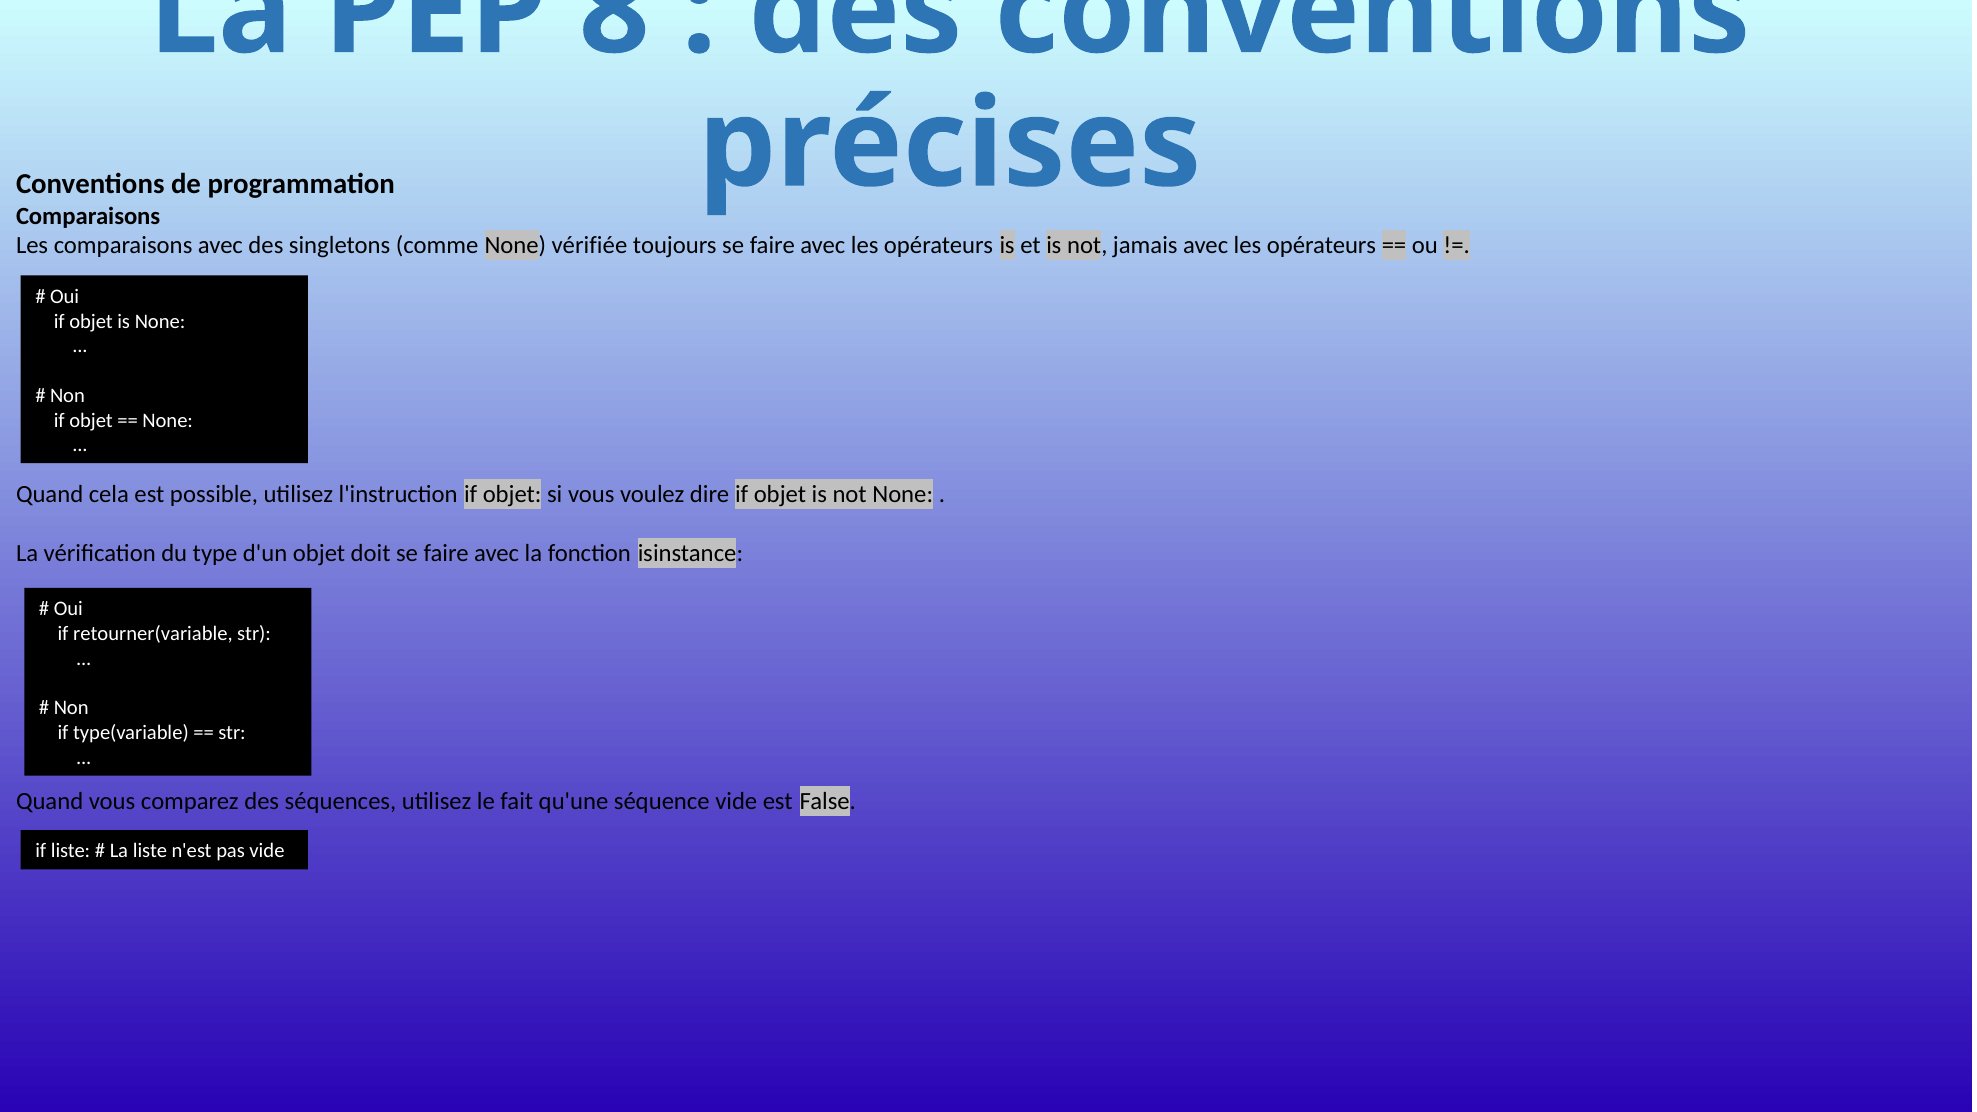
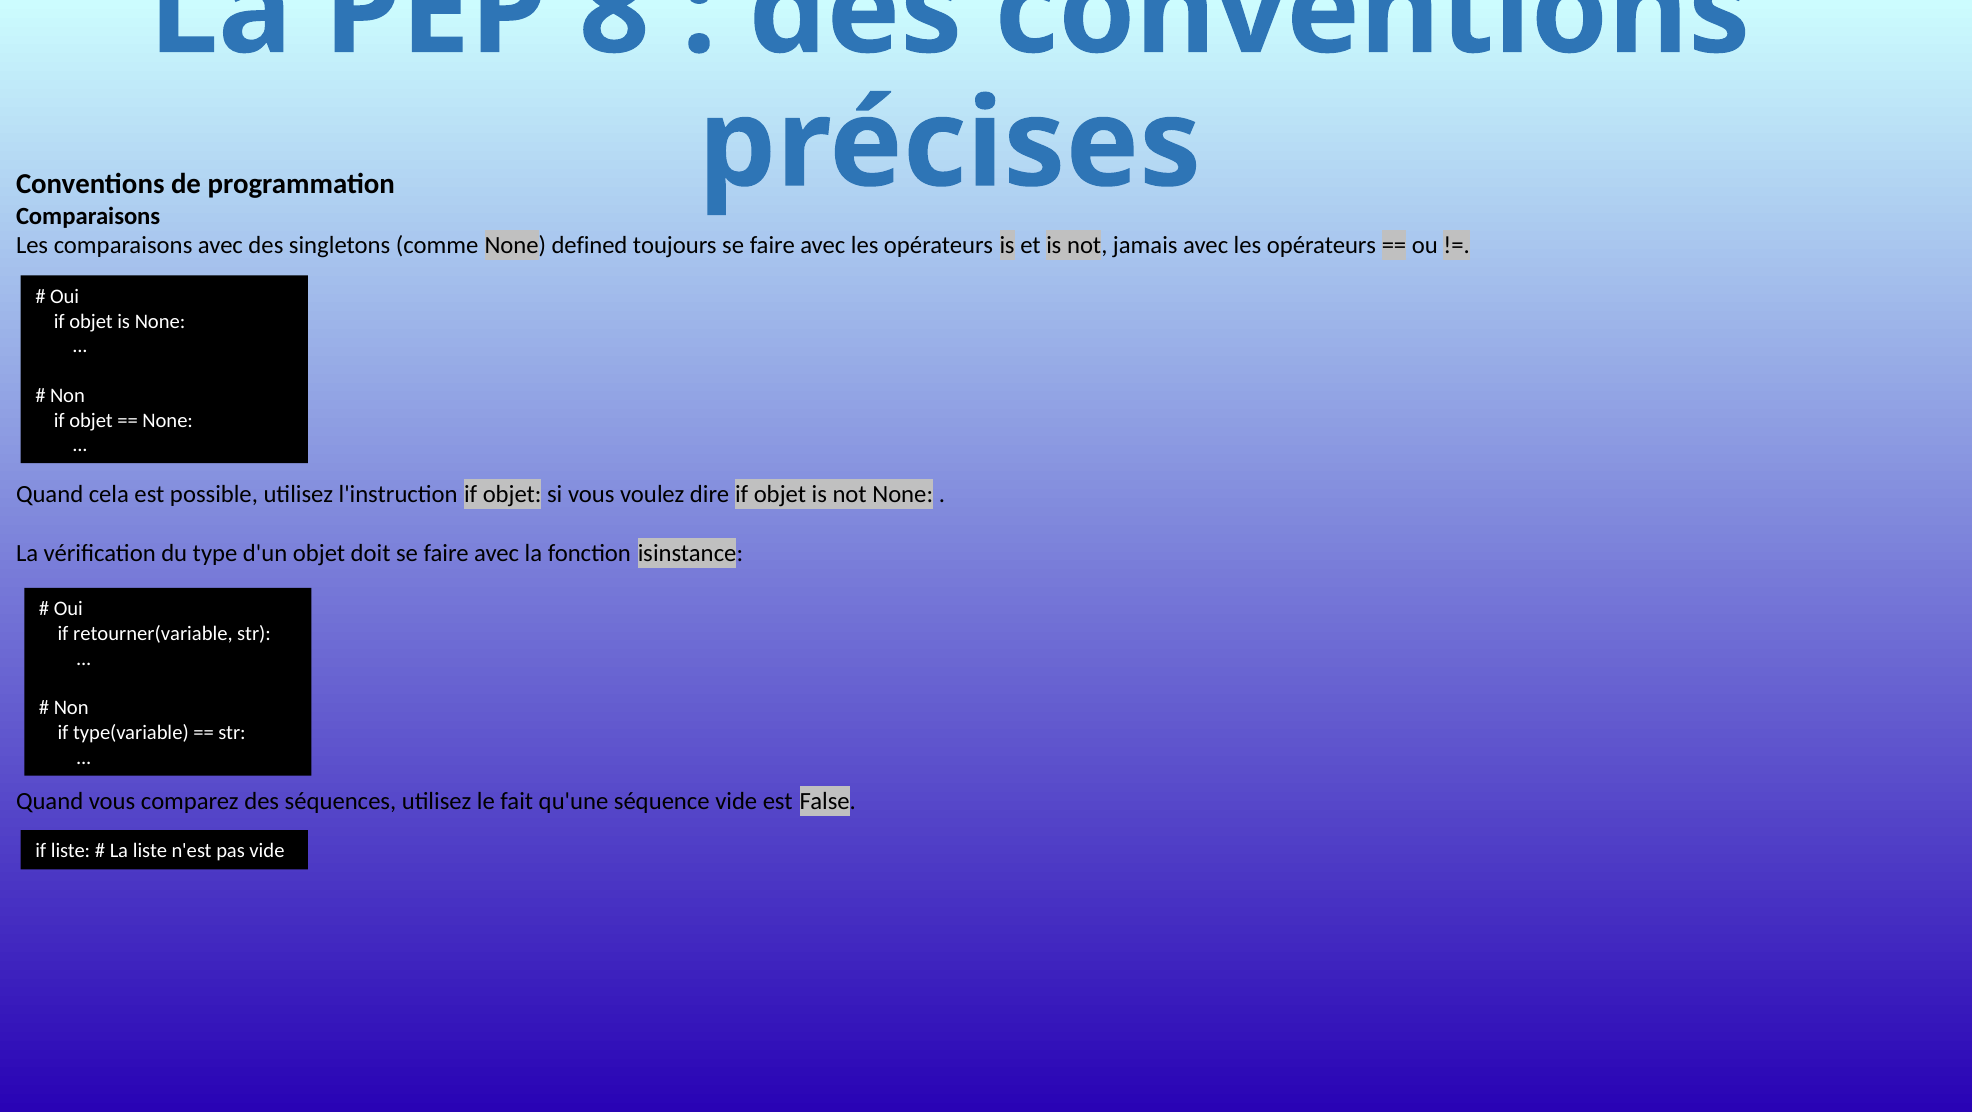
vérifiée: vérifiée -> defined
